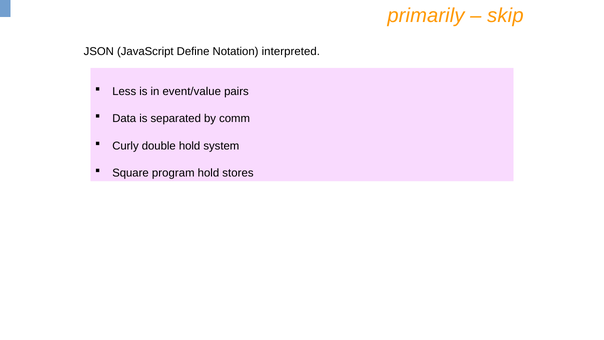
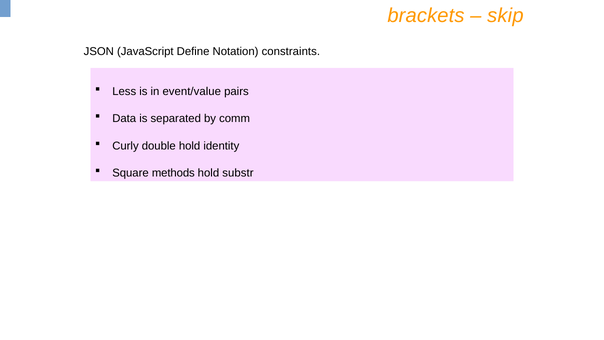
primarily: primarily -> brackets
interpreted: interpreted -> constraints
system: system -> identity
program: program -> methods
stores: stores -> substr
